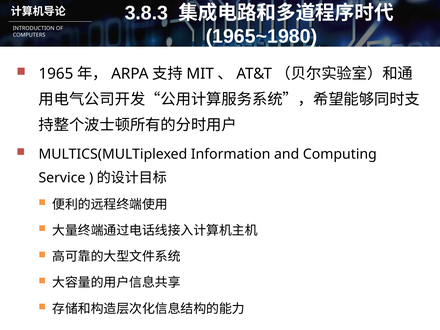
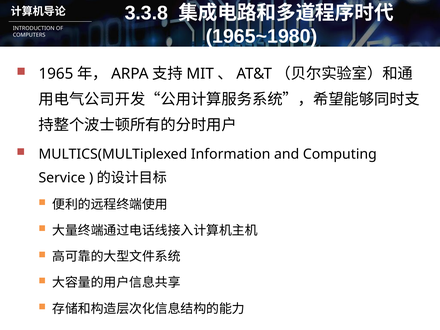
3.8.3: 3.8.3 -> 3.3.8
